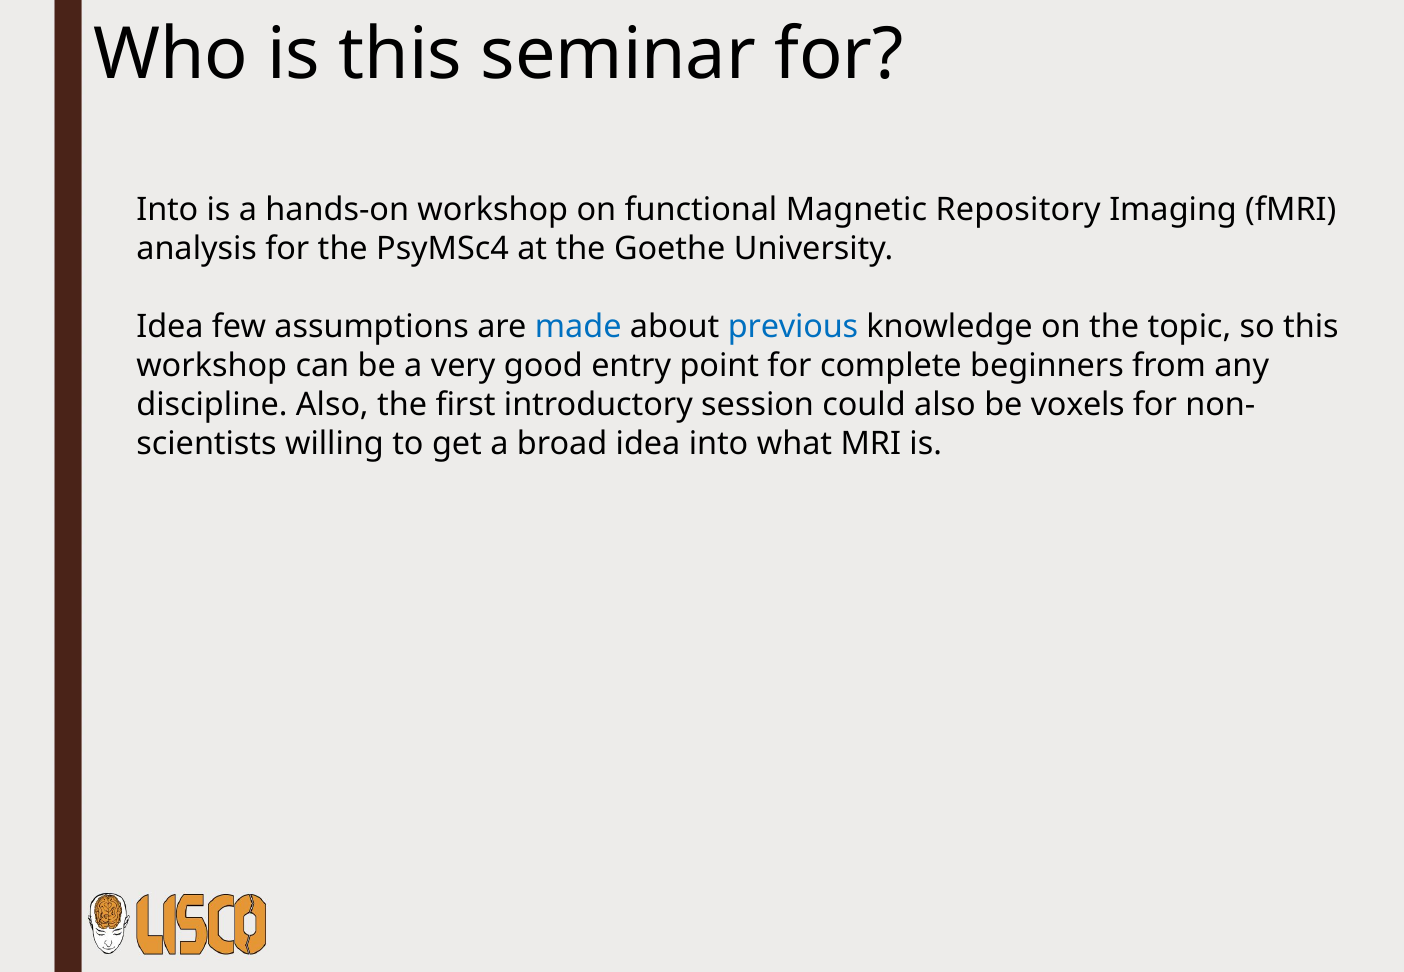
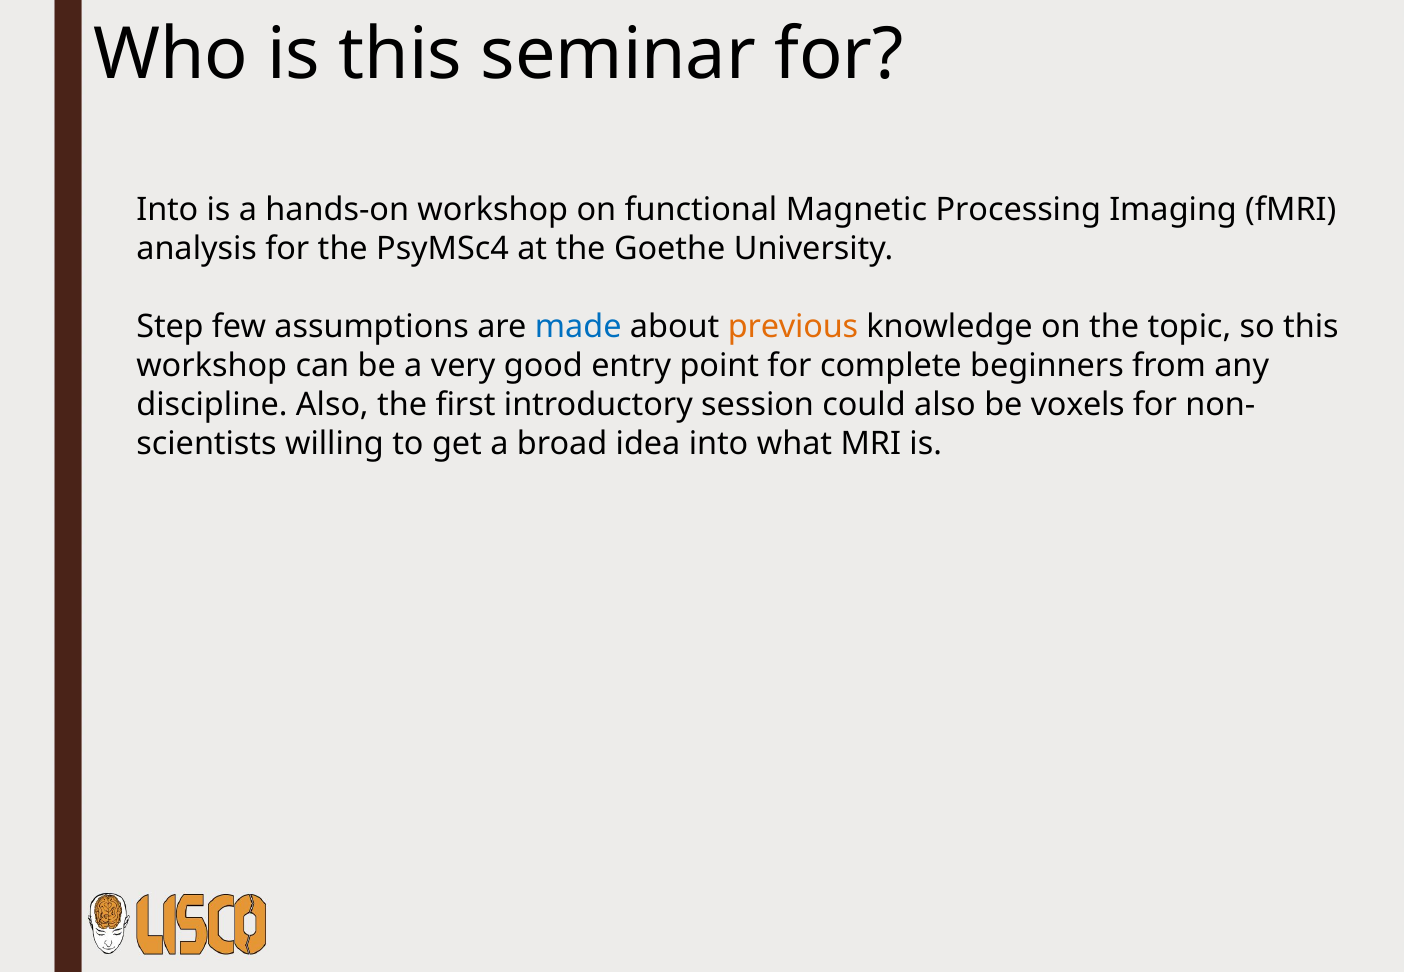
Repository: Repository -> Processing
Idea at (170, 327): Idea -> Step
previous colour: blue -> orange
